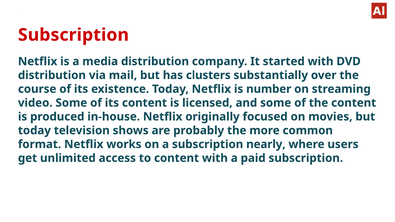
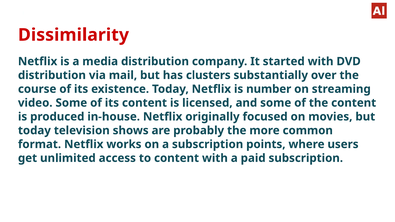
Subscription at (73, 35): Subscription -> Dissimilarity
nearly: nearly -> points
